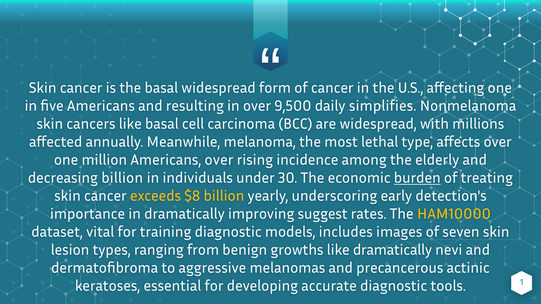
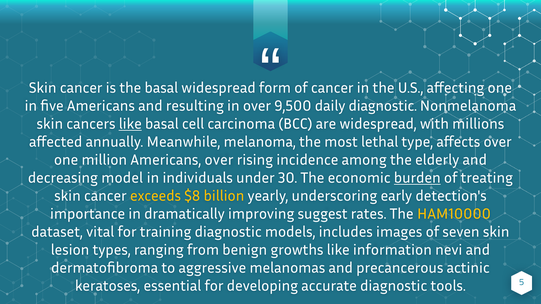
daily simplifies: simplifies -> diagnostic
like at (130, 124) underline: none -> present
decreasing billion: billion -> model
like dramatically: dramatically -> information
1: 1 -> 5
